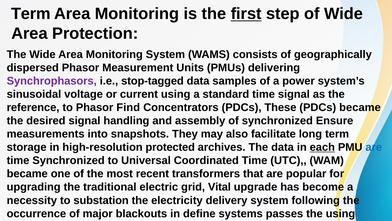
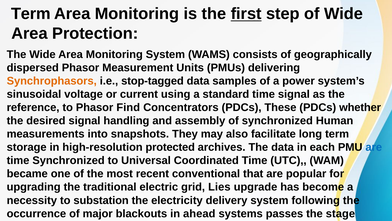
Synchrophasors colour: purple -> orange
PDCs became: became -> whether
Ensure: Ensure -> Human
each underline: present -> none
transformers: transformers -> conventional
Vital: Vital -> Lies
define: define -> ahead
the using: using -> stage
